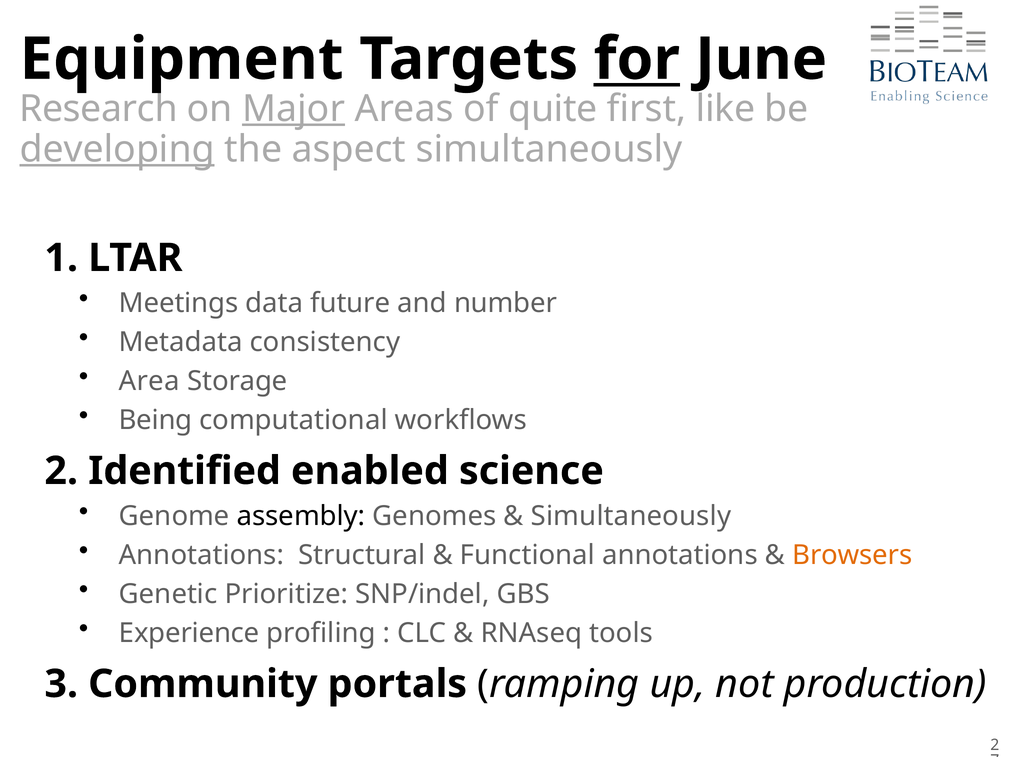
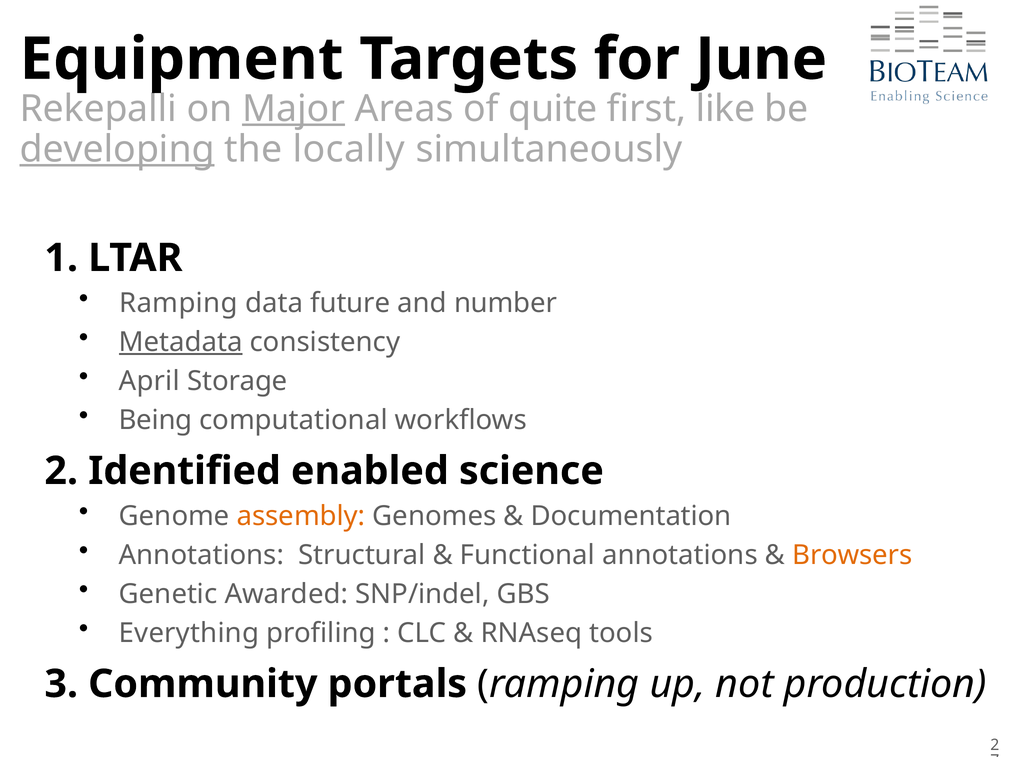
for underline: present -> none
Research: Research -> Rekepalli
aspect: aspect -> locally
Meetings at (179, 303): Meetings -> Ramping
Metadata underline: none -> present
Area: Area -> April
assembly colour: black -> orange
Simultaneously at (631, 517): Simultaneously -> Documentation
Prioritize: Prioritize -> Awarded
Experience: Experience -> Everything
